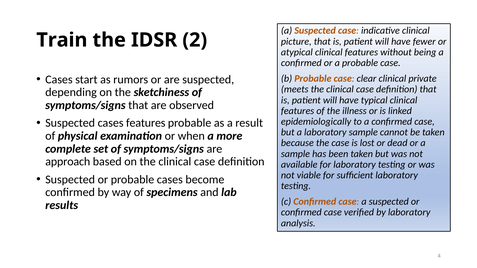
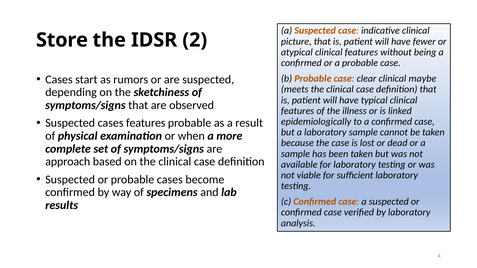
Train: Train -> Store
private: private -> maybe
